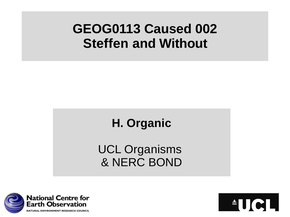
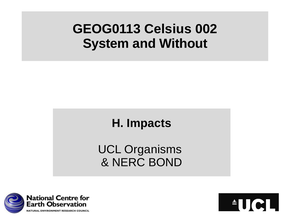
Caused: Caused -> Celsius
Steffen: Steffen -> System
Organic: Organic -> Impacts
